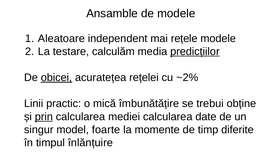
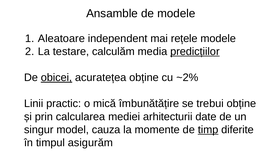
acuratețea rețelei: rețelei -> obține
prin underline: present -> none
mediei calcularea: calcularea -> arhitecturii
foarte: foarte -> cauza
timp underline: none -> present
înlănțuire: înlănțuire -> asigurăm
